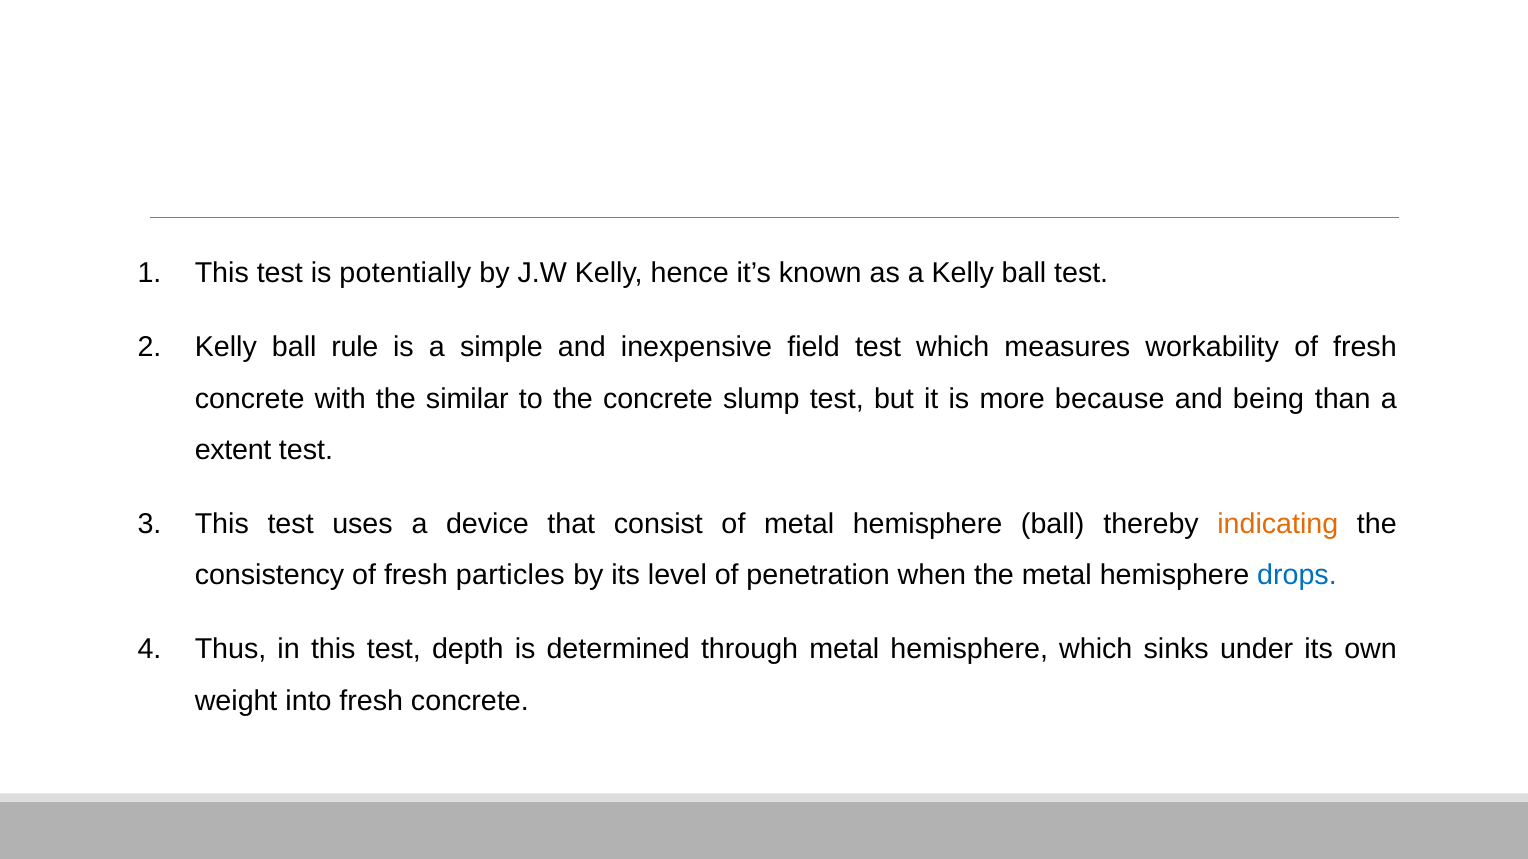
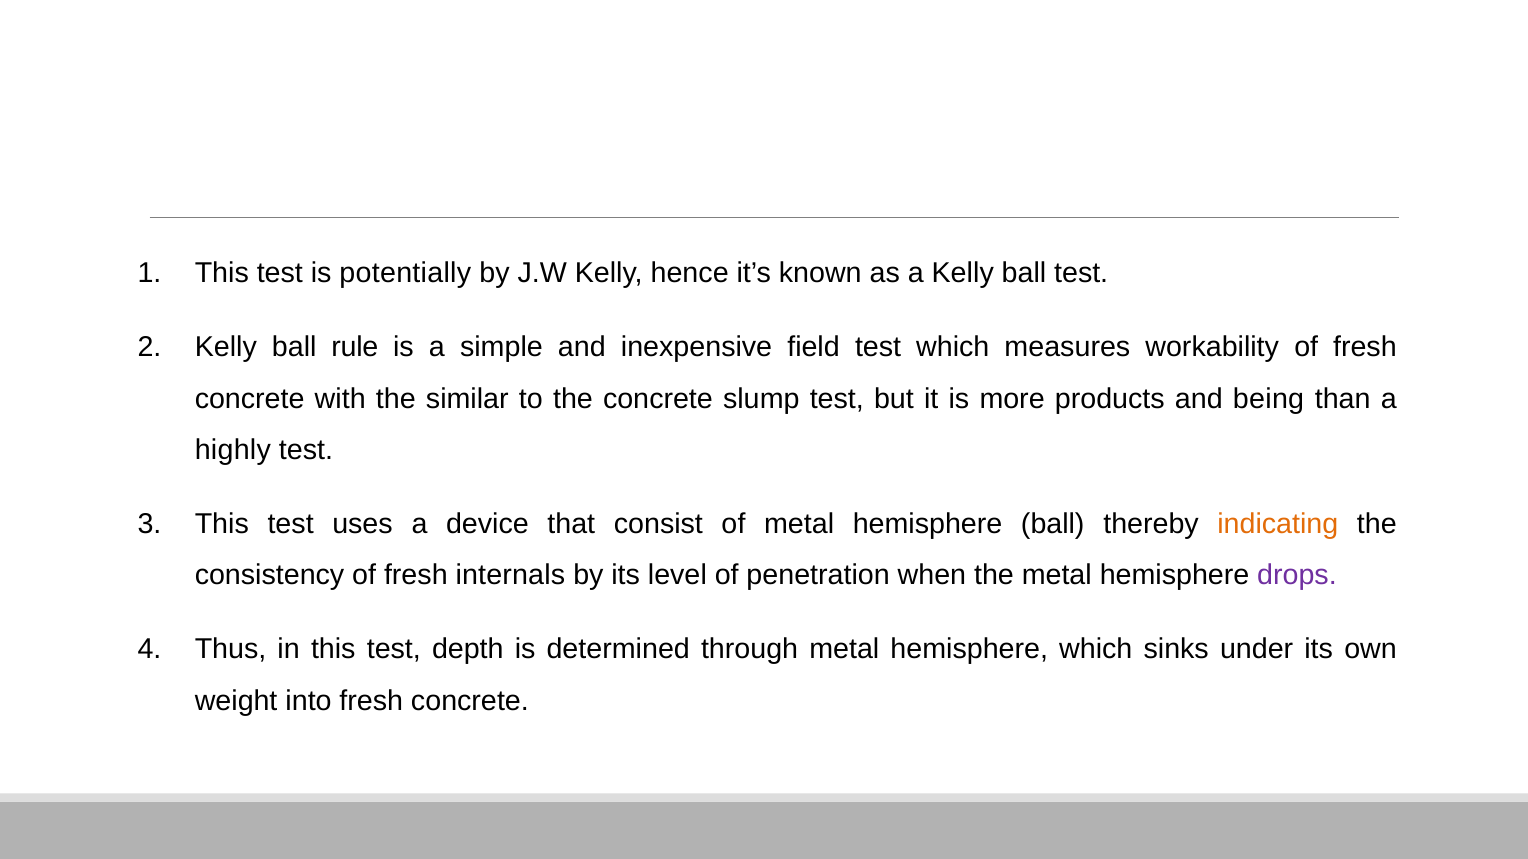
because: because -> products
extent: extent -> highly
particles: particles -> internals
drops colour: blue -> purple
